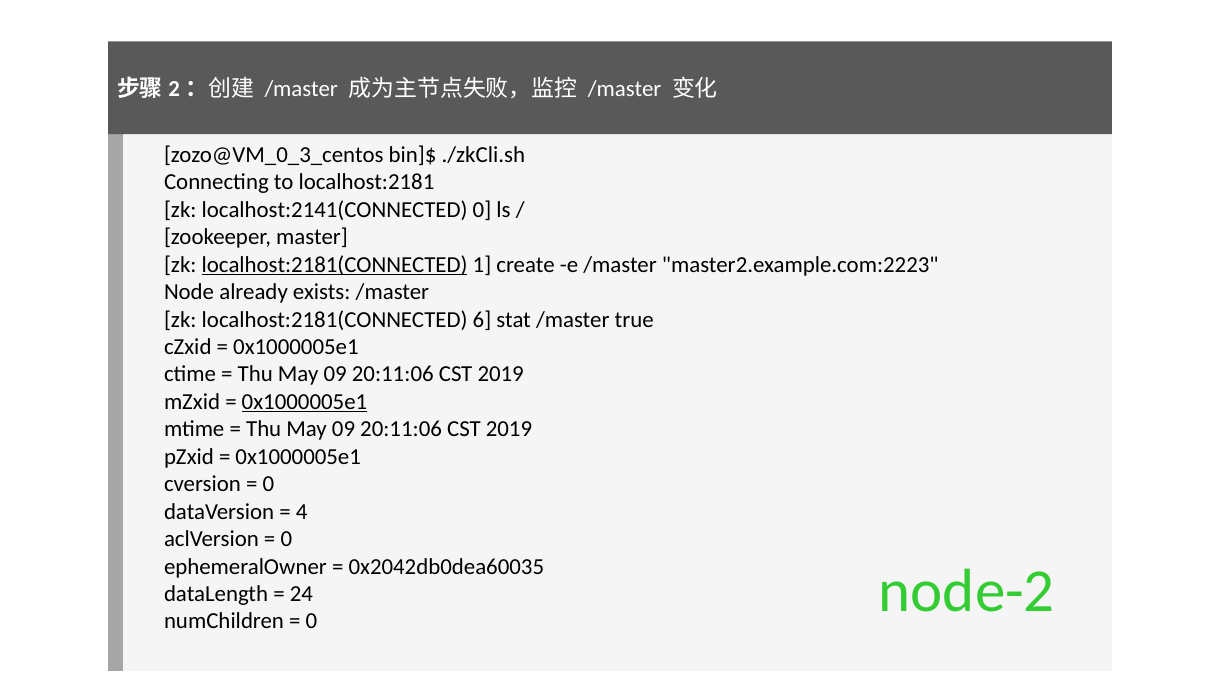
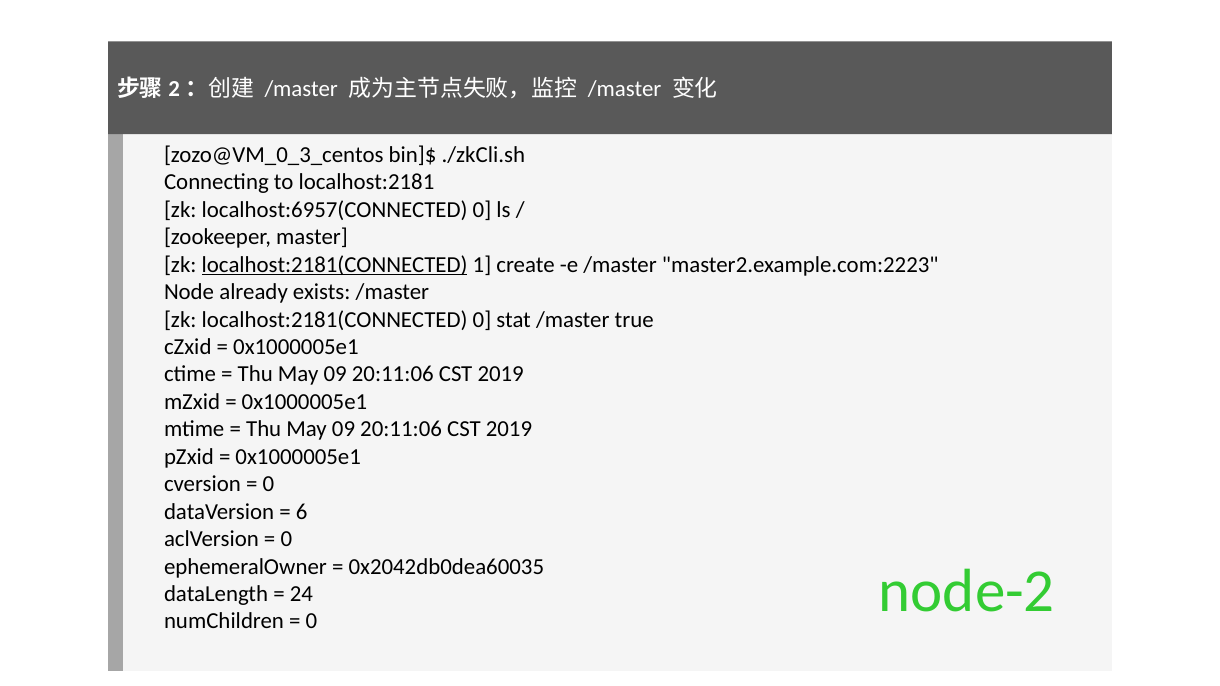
localhost:2141(CONNECTED: localhost:2141(CONNECTED -> localhost:6957(CONNECTED
localhost:2181(CONNECTED 6: 6 -> 0
0x1000005e1 at (304, 402) underline: present -> none
4: 4 -> 6
